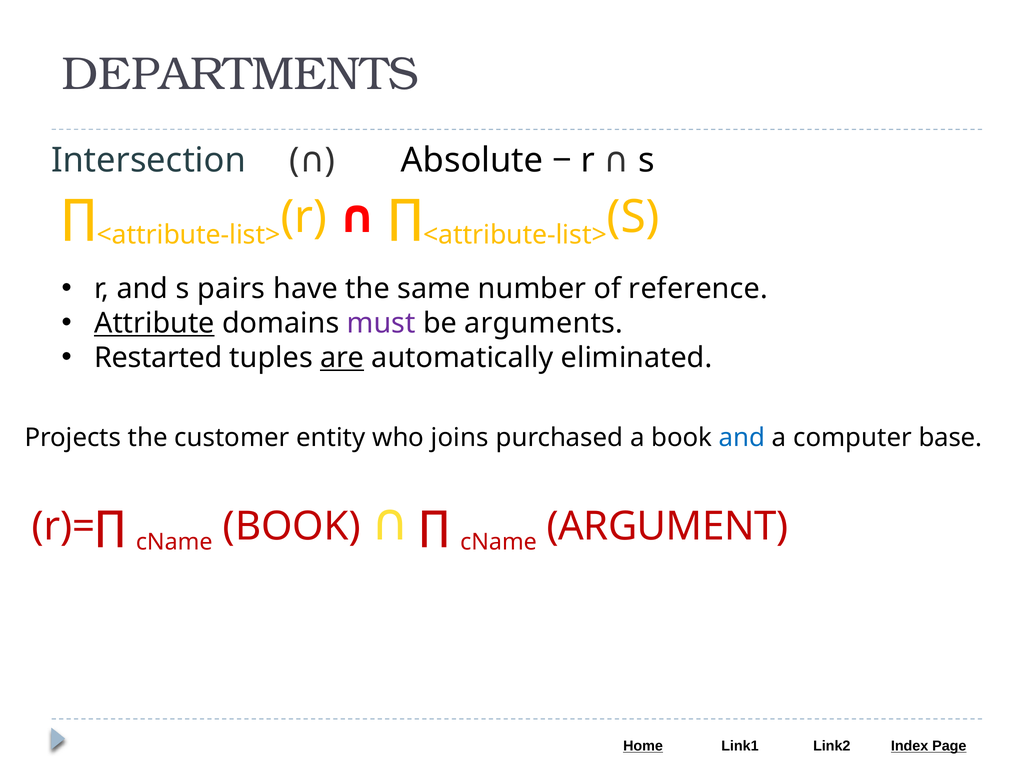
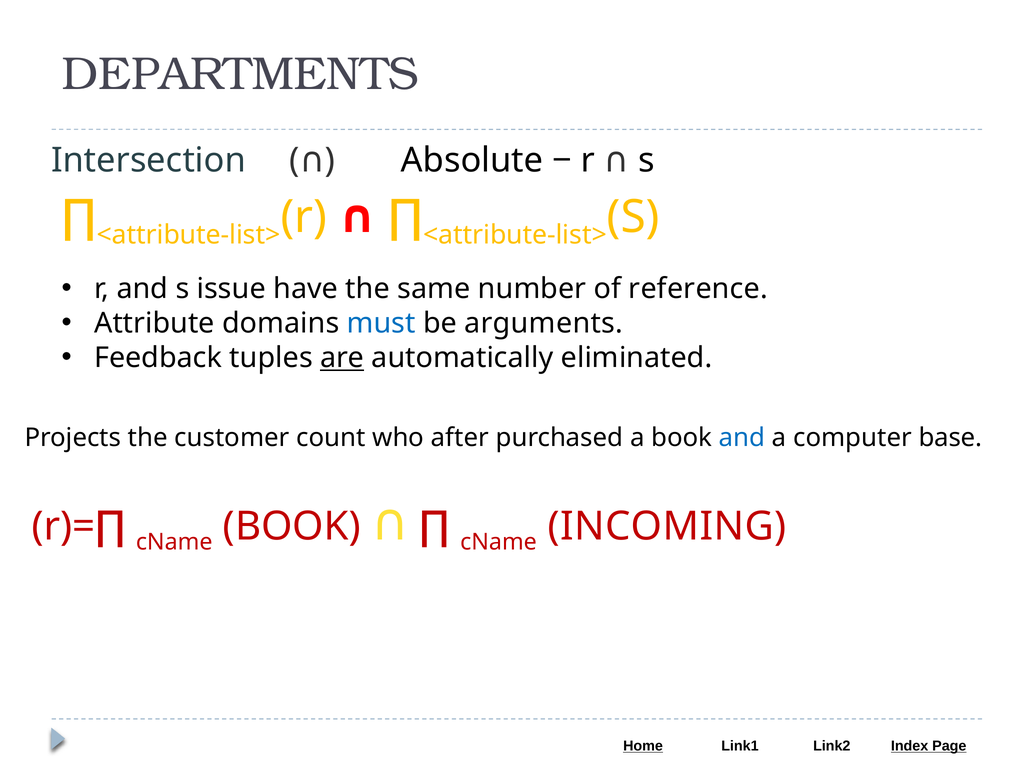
pairs: pairs -> issue
Attribute underline: present -> none
must colour: purple -> blue
Restarted: Restarted -> Feedback
entity: entity -> count
joins: joins -> after
ARGUMENT: ARGUMENT -> INCOMING
